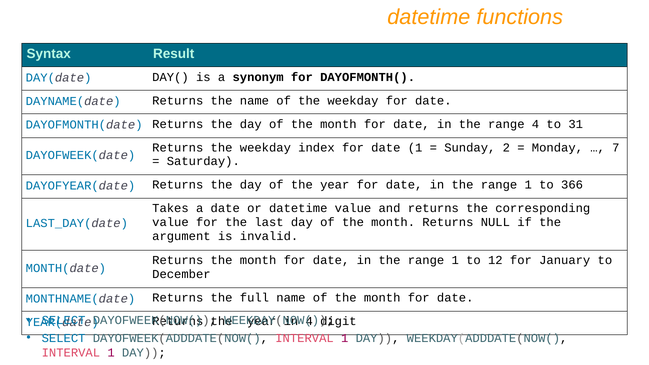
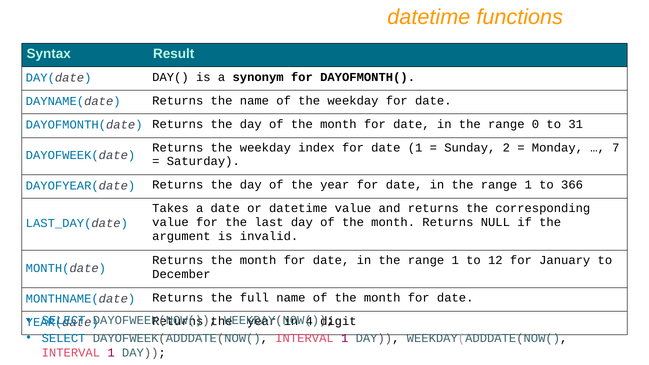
range 4: 4 -> 0
